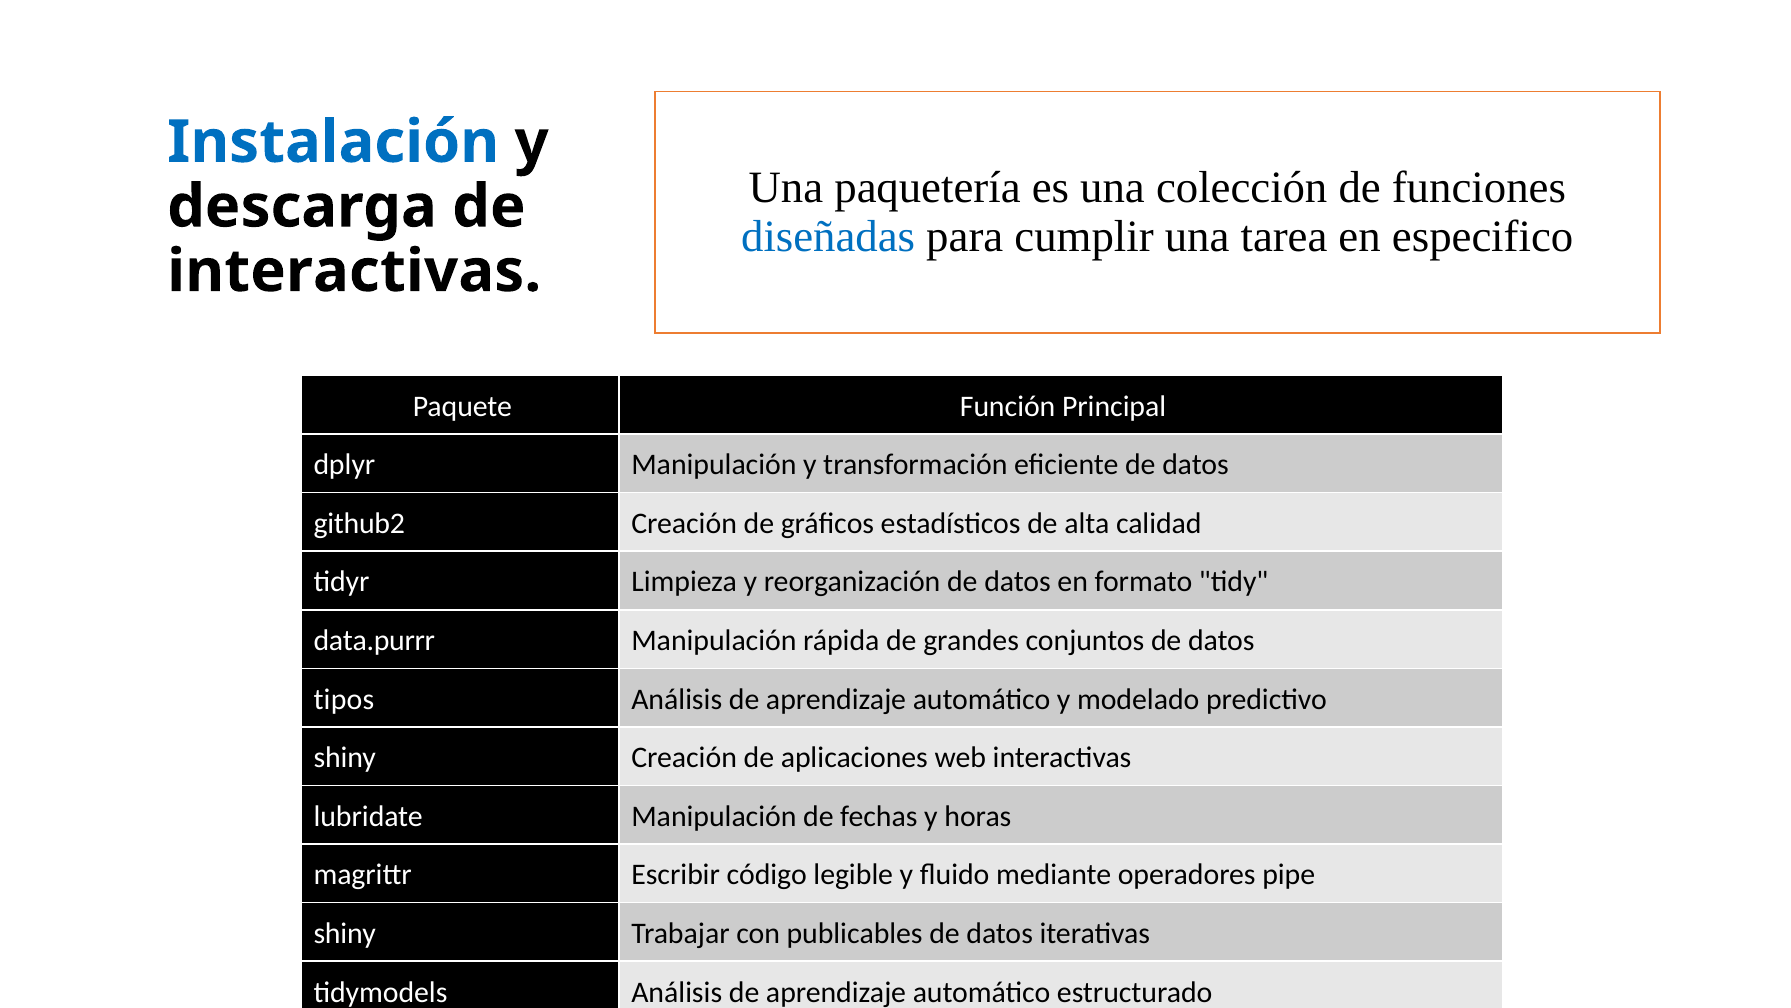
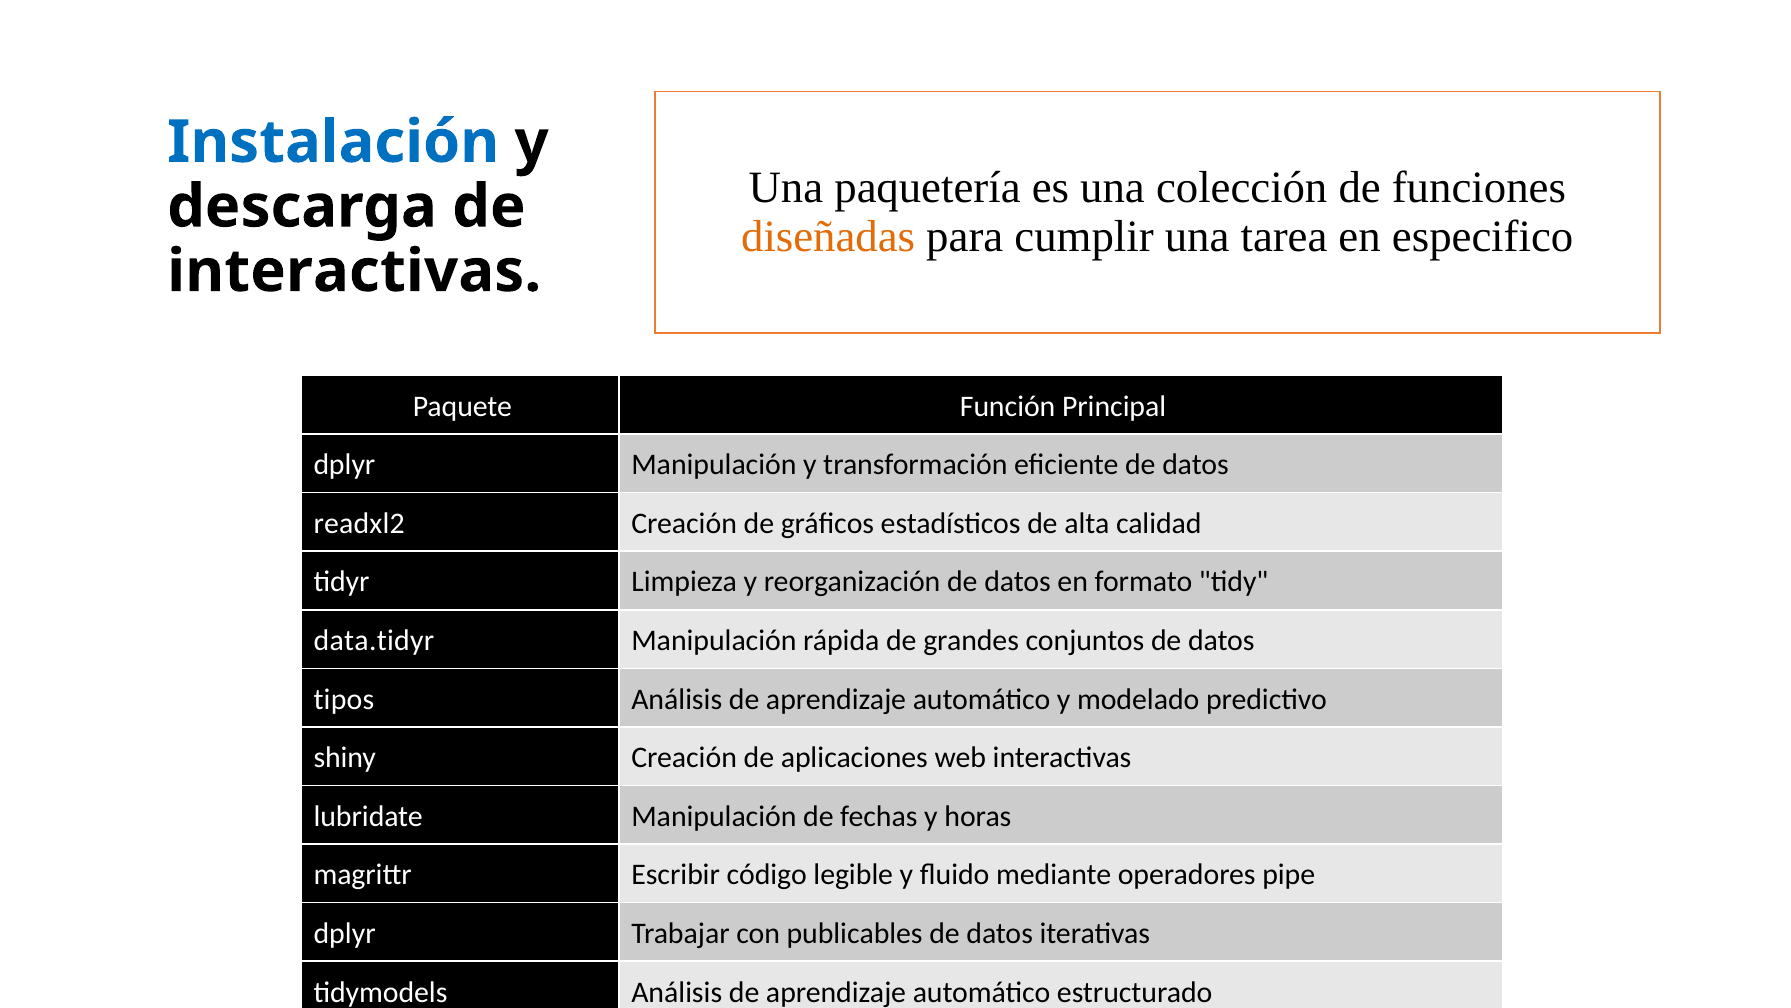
diseñadas colour: blue -> orange
github2: github2 -> readxl2
data.purrr: data.purrr -> data.tidyr
shiny at (345, 933): shiny -> dplyr
